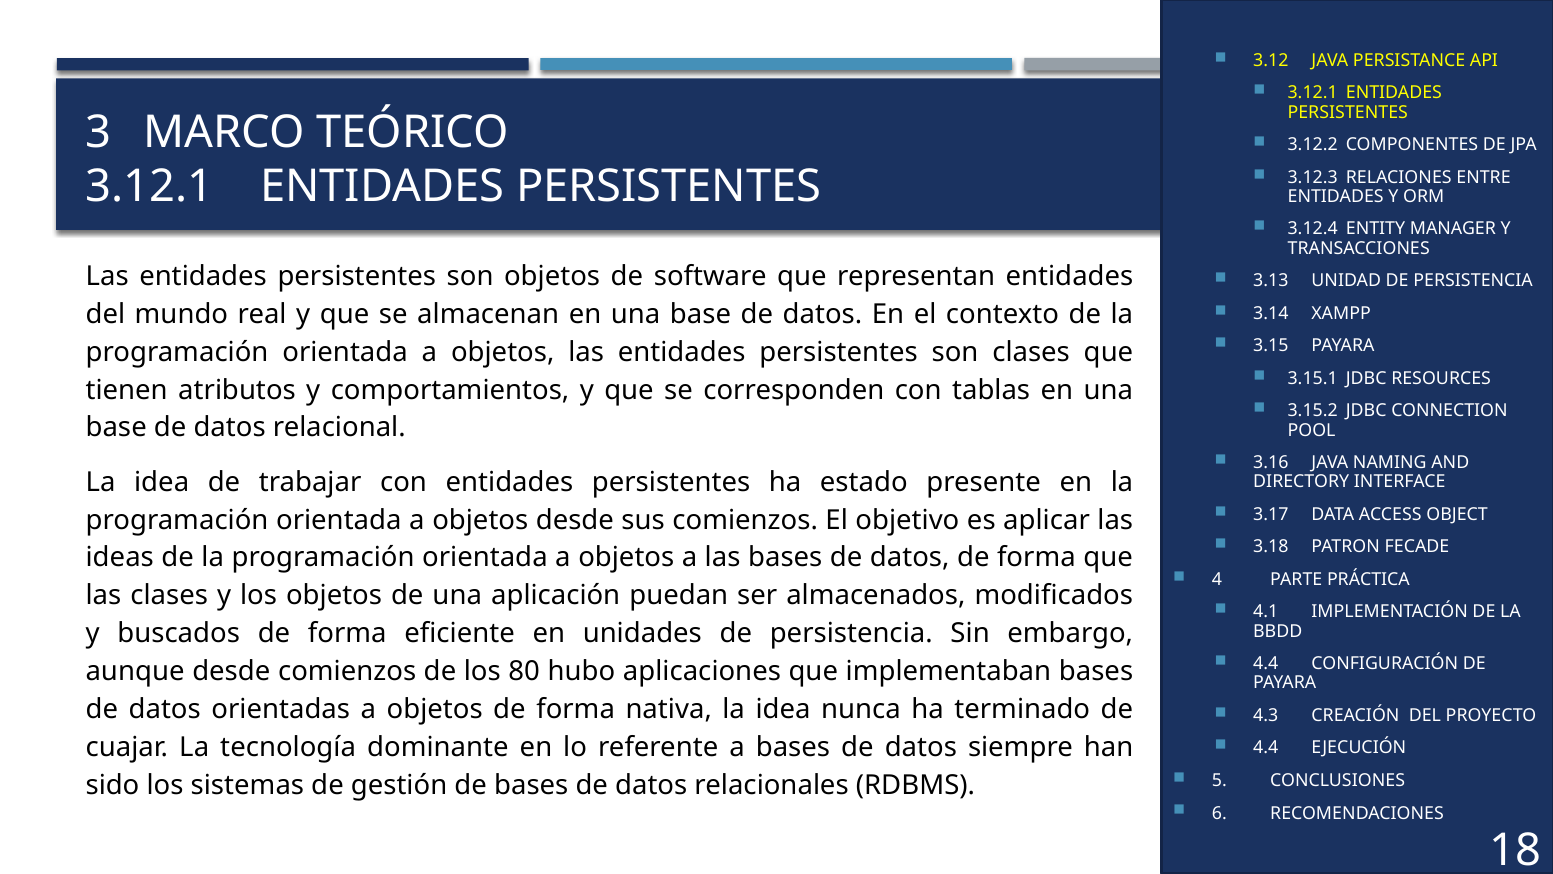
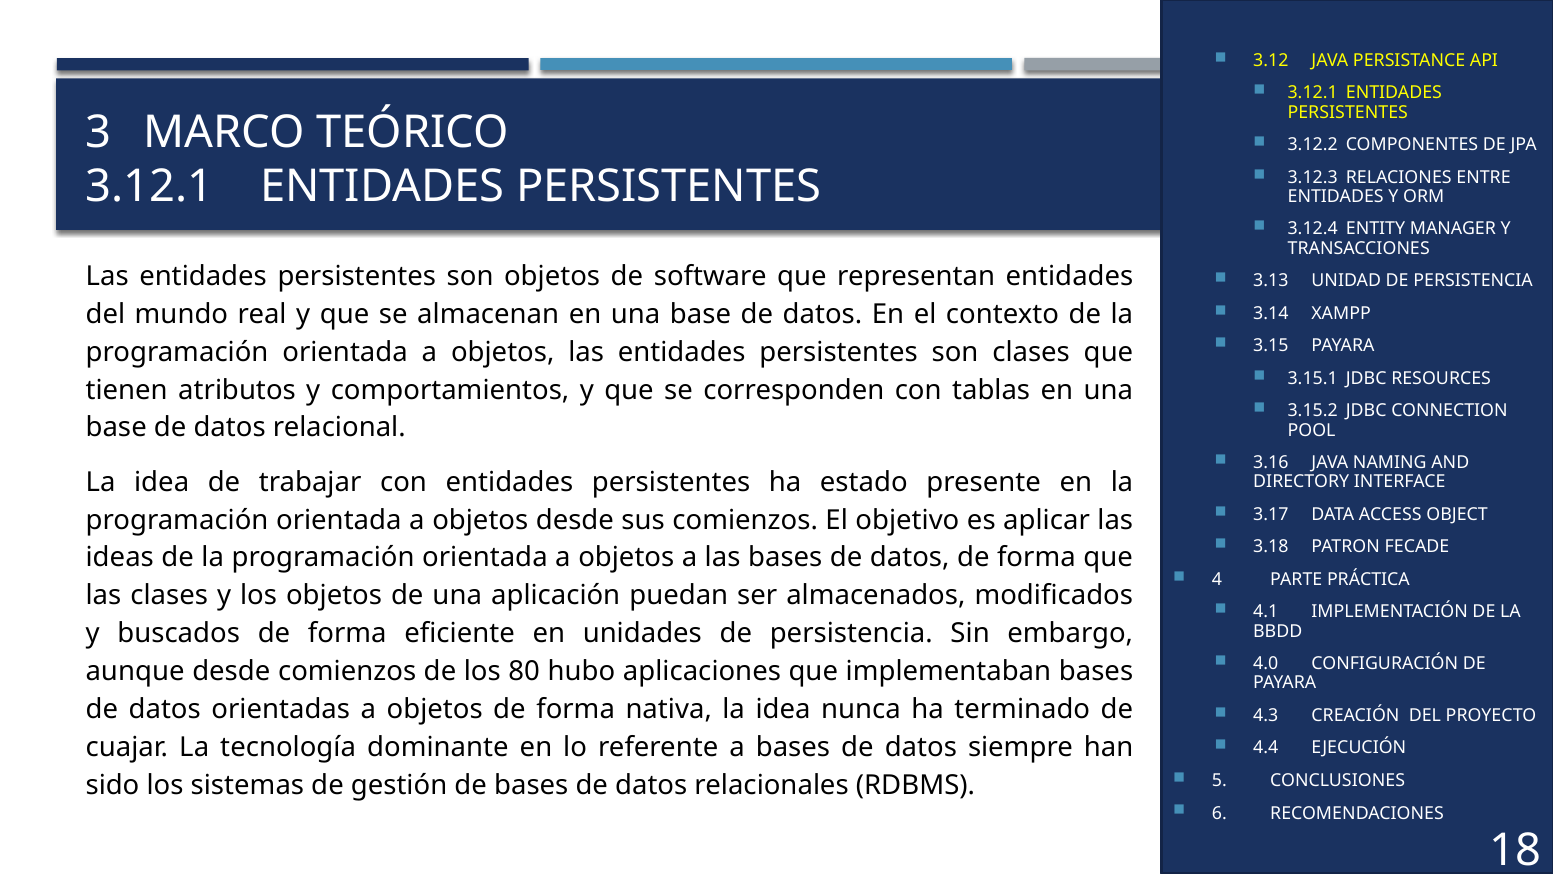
4.4 at (1266, 663): 4.4 -> 4.0
